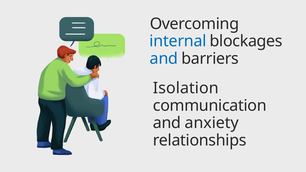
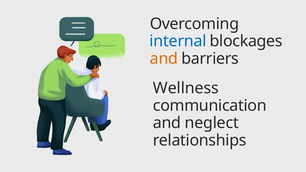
and at (164, 59) colour: blue -> orange
Isolation: Isolation -> Wellness
anxiety: anxiety -> neglect
